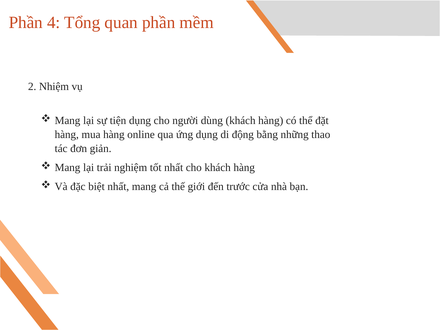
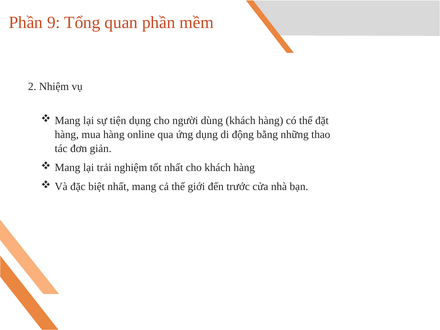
4: 4 -> 9
